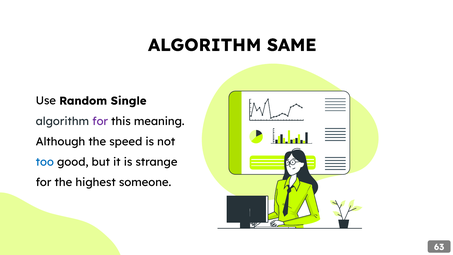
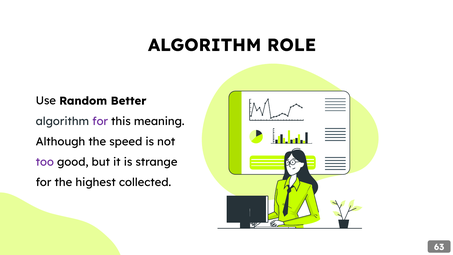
SAME: SAME -> ROLE
Single: Single -> Better
too colour: blue -> purple
someone: someone -> collected
